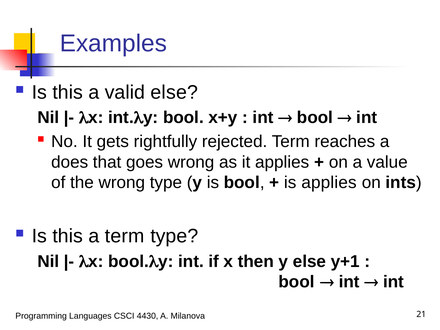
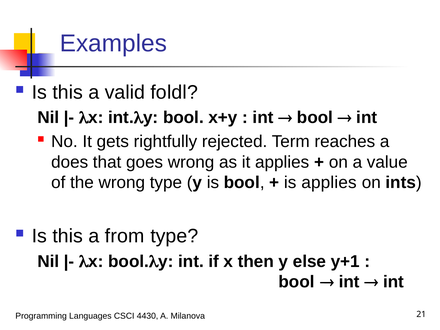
valid else: else -> foldl
a term: term -> from
